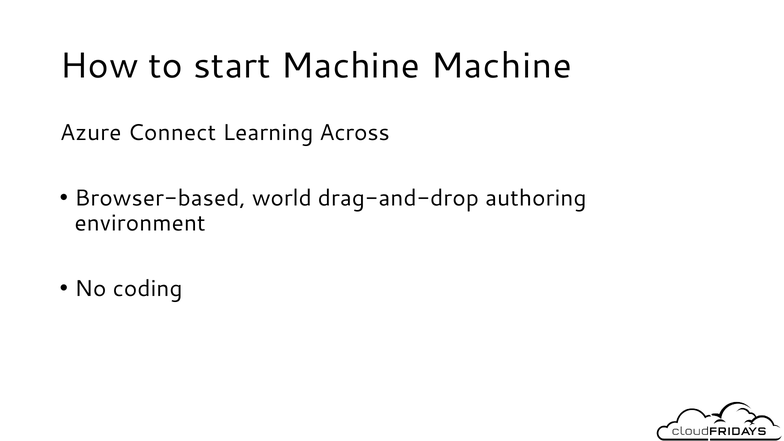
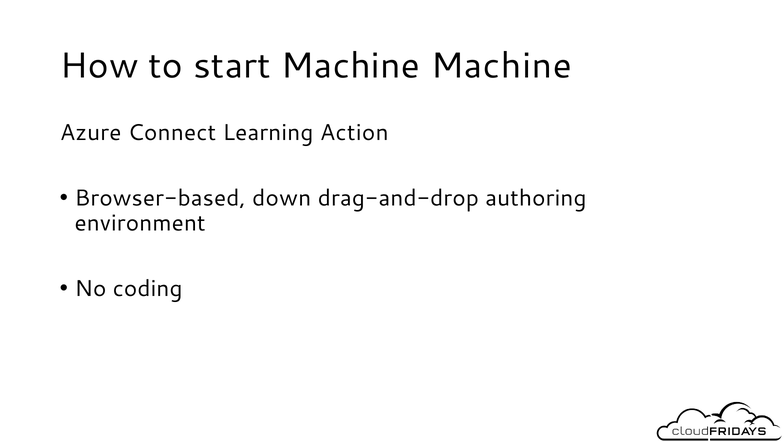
Across: Across -> Action
world: world -> down
